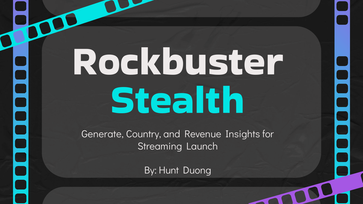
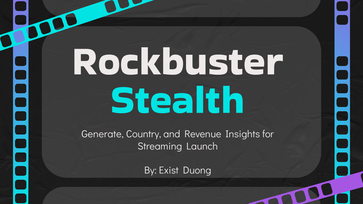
Hunt: Hunt -> Exist
